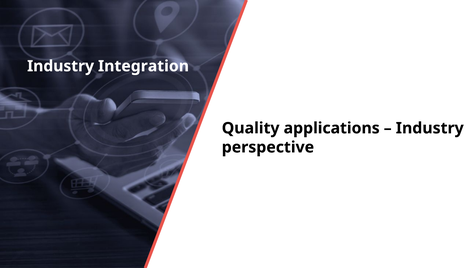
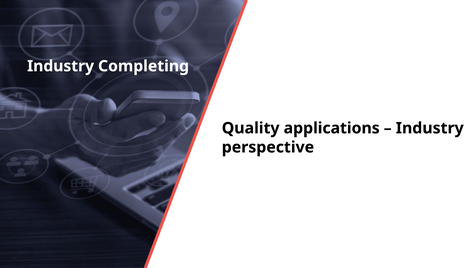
Integration: Integration -> Completing
